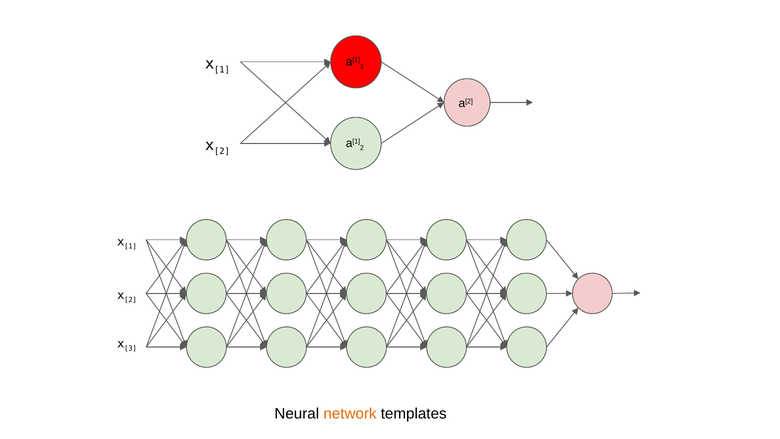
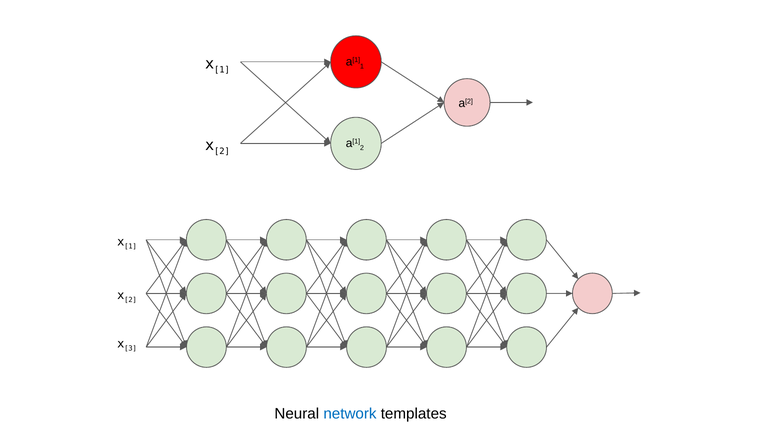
network colour: orange -> blue
